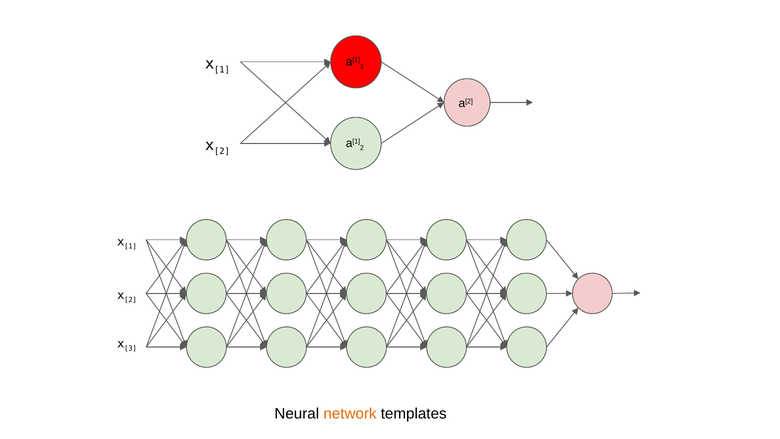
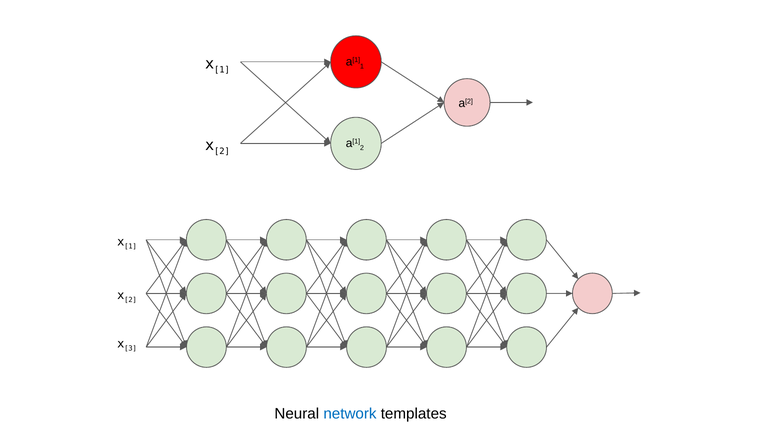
network colour: orange -> blue
